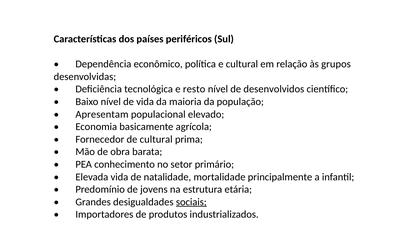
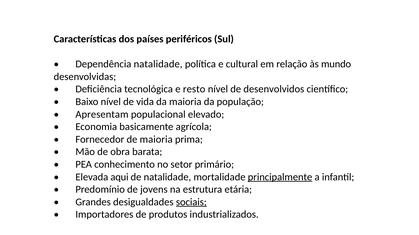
Dependência econômico: econômico -> natalidade
grupos: grupos -> mundo
de cultural: cultural -> maioria
Elevada vida: vida -> aqui
principalmente underline: none -> present
